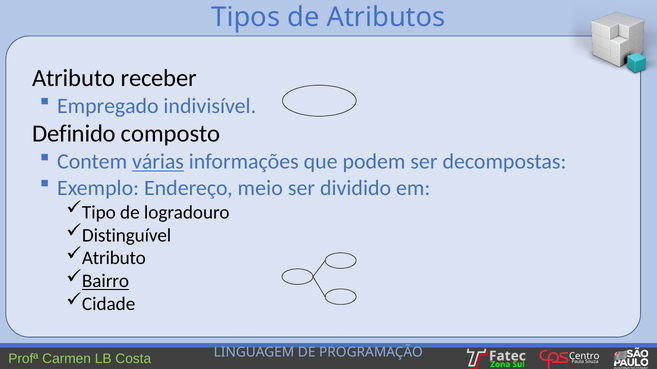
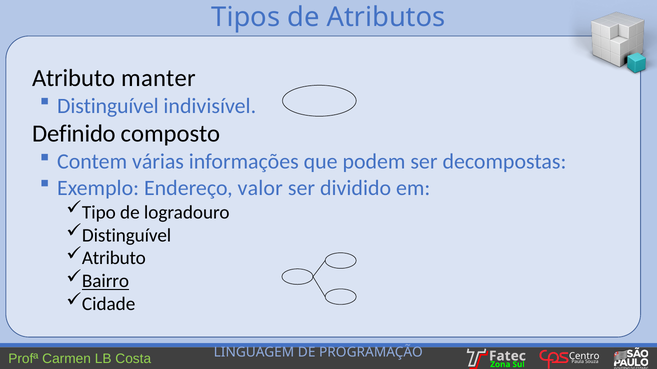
receber: receber -> manter
Empregado at (108, 106): Empregado -> Distinguível
várias underline: present -> none
meio: meio -> valor
